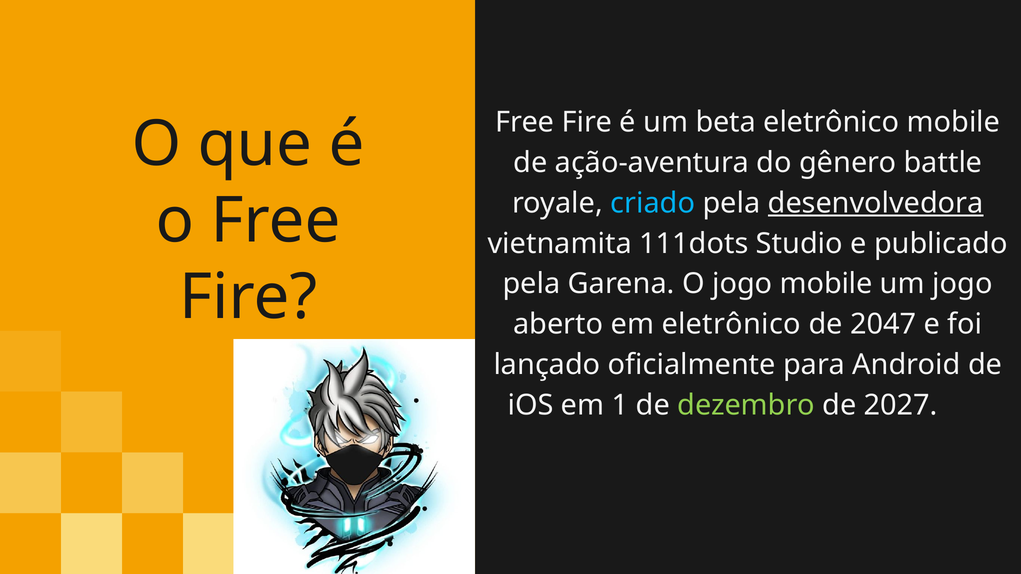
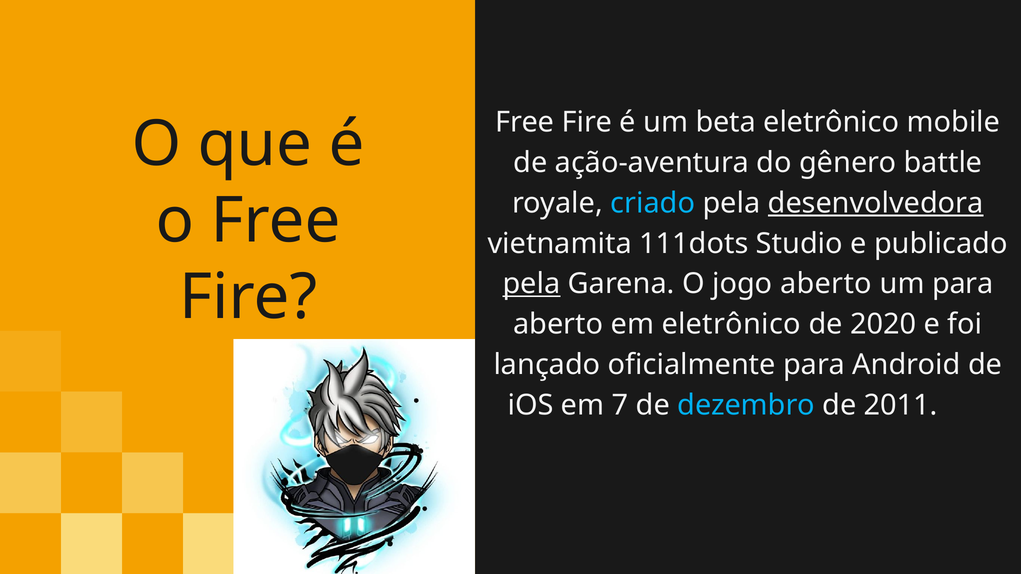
pela at (532, 284) underline: none -> present
jogo mobile: mobile -> aberto
um jogo: jogo -> para
2047: 2047 -> 2020
1: 1 -> 7
dezembro colour: light green -> light blue
2027: 2027 -> 2011
